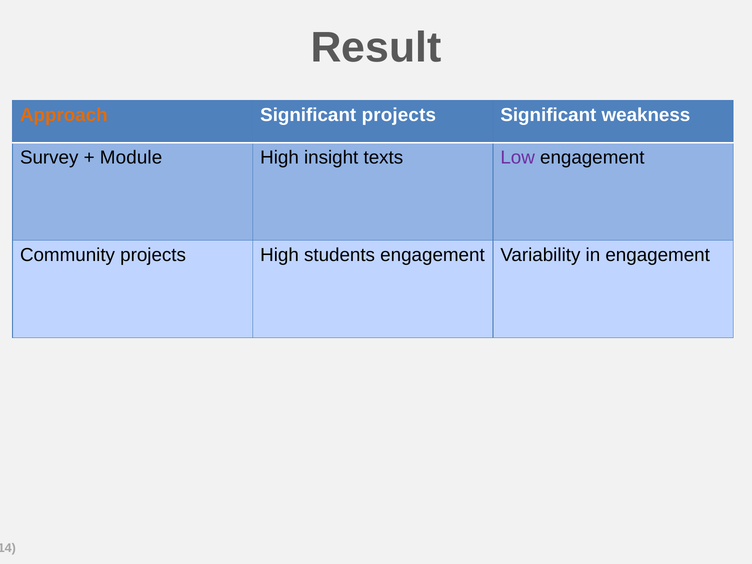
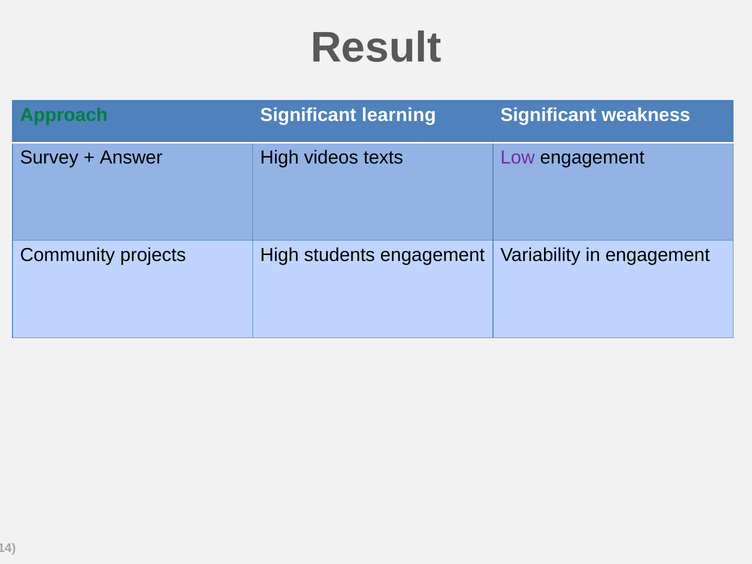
Approach colour: orange -> green
Significant projects: projects -> learning
Module: Module -> Answer
insight: insight -> videos
